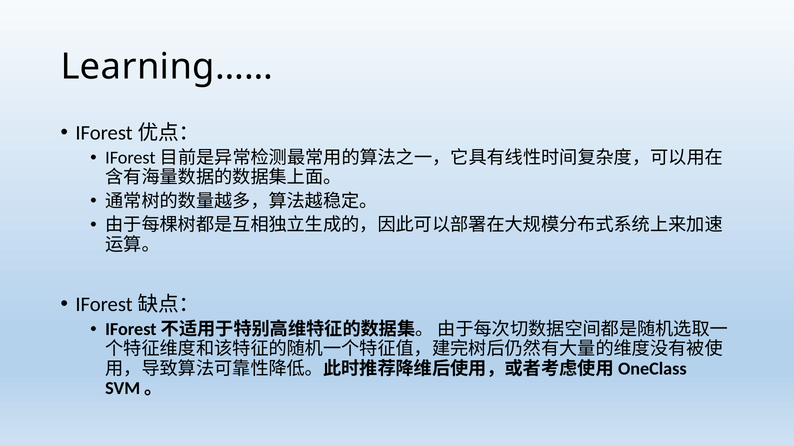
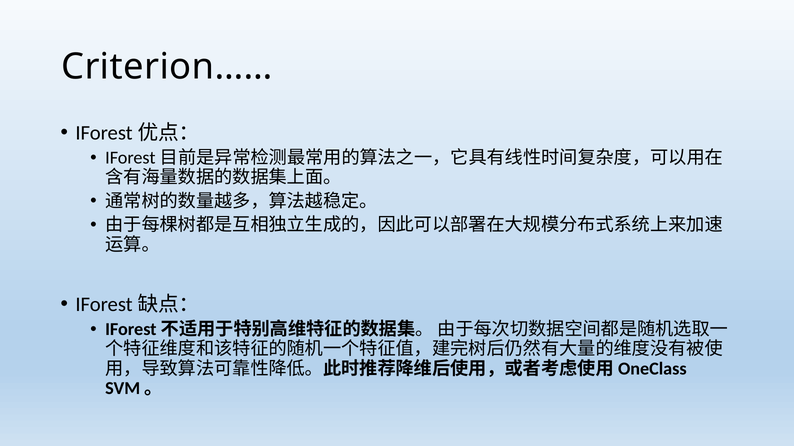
Learning……: Learning…… -> Criterion……
